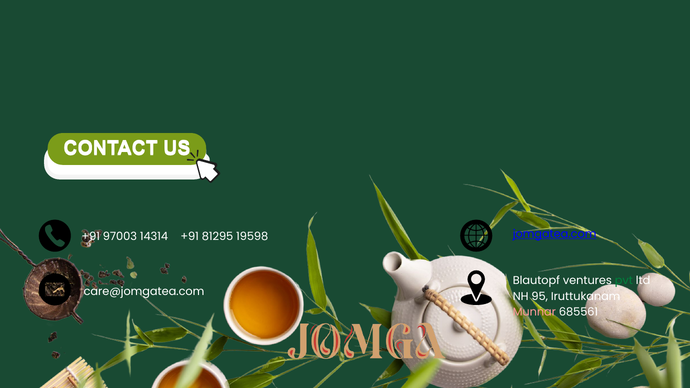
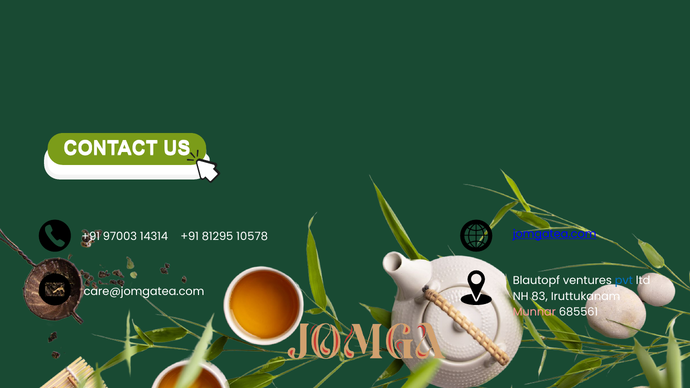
19598: 19598 -> 10578
pvt colour: green -> blue
95: 95 -> 83
